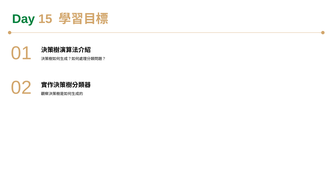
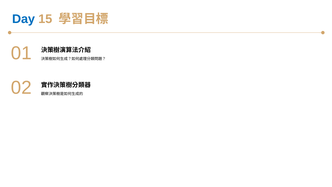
Day colour: green -> blue
